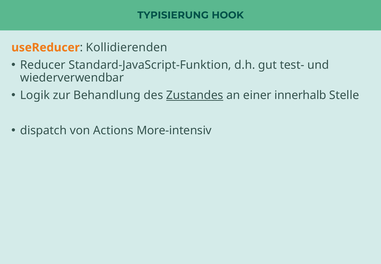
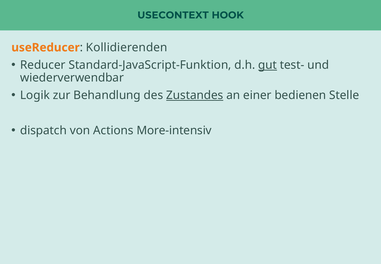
TYPISIERUNG: TYPISIERUNG -> USECONTEXT
gut underline: none -> present
innerhalb: innerhalb -> bedienen
